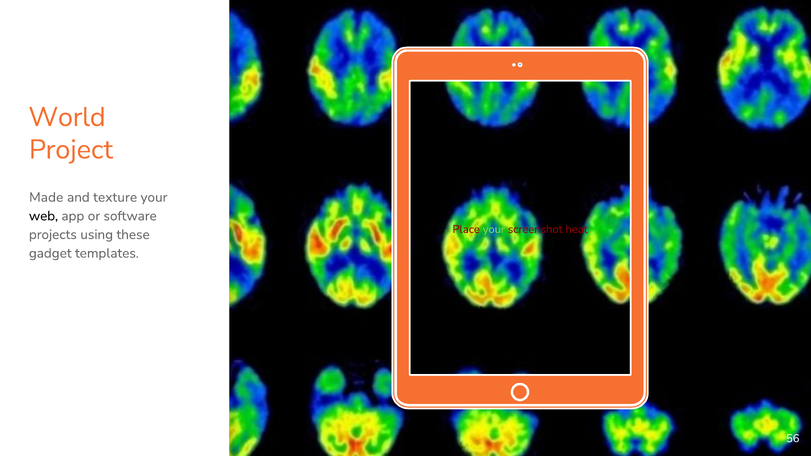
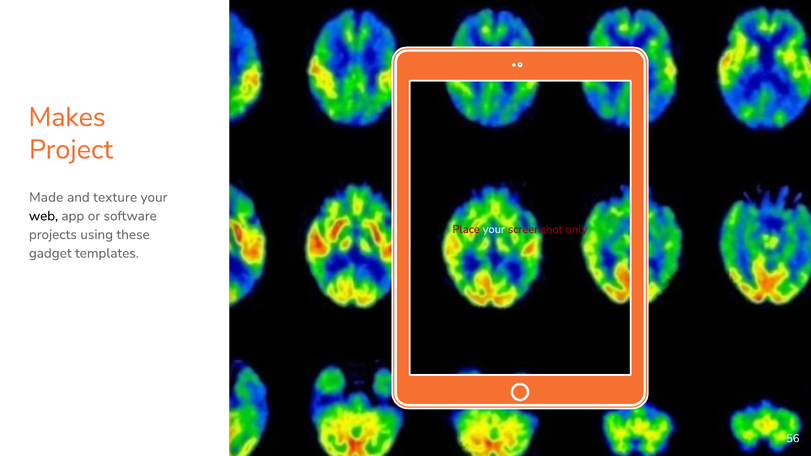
World: World -> Makes
your at (494, 229) colour: light green -> white
heat: heat -> only
